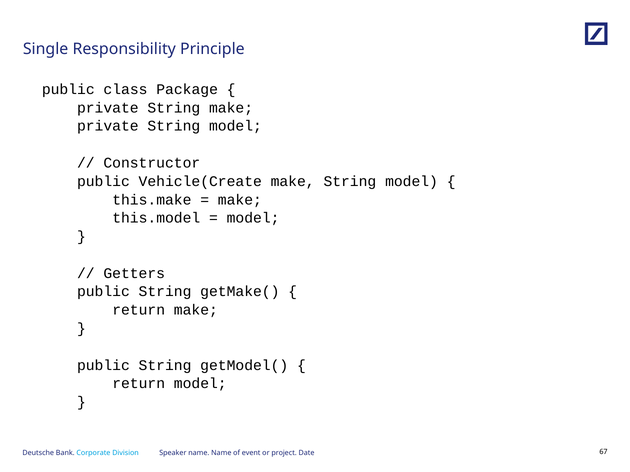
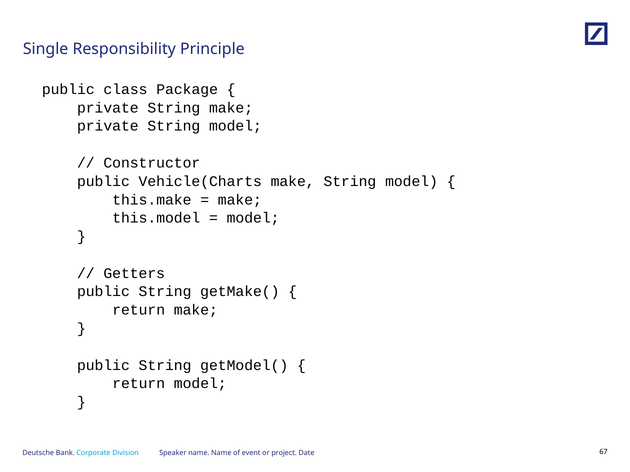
Vehicle(Create: Vehicle(Create -> Vehicle(Charts
